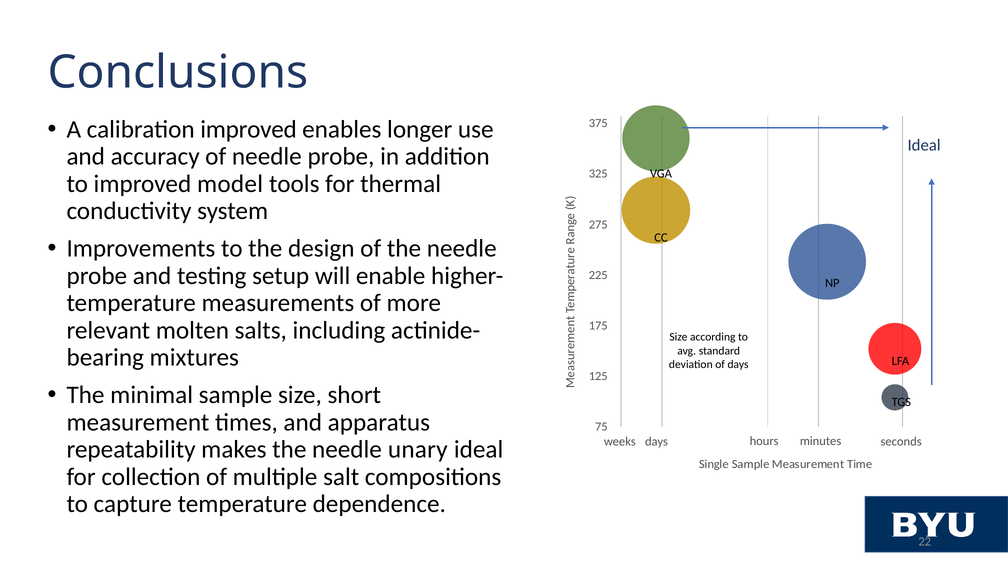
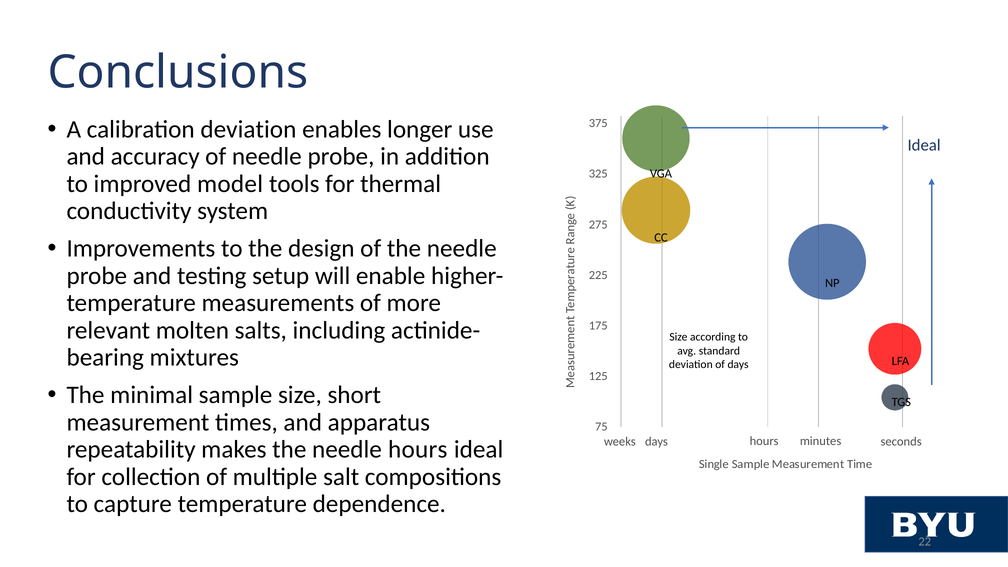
calibration improved: improved -> deviation
needle unary: unary -> hours
